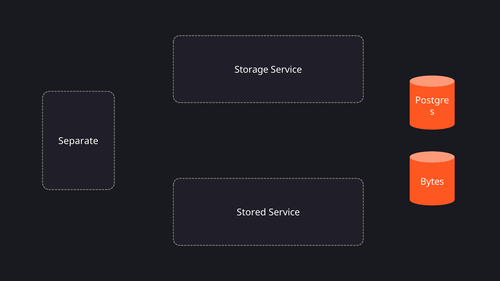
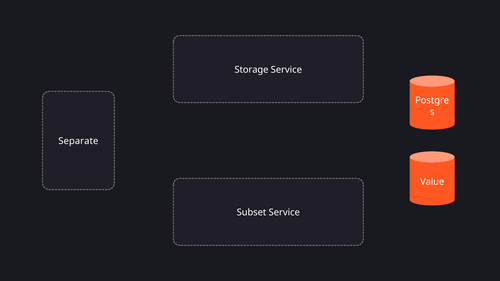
Bytes: Bytes -> Value
Stored: Stored -> Subset
